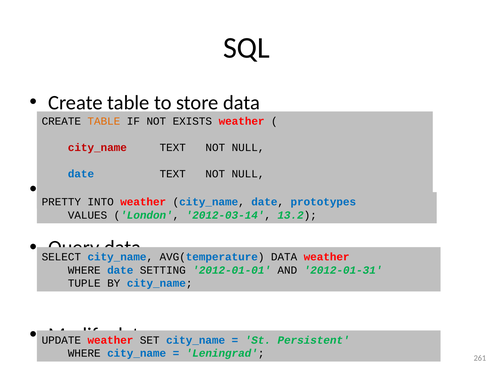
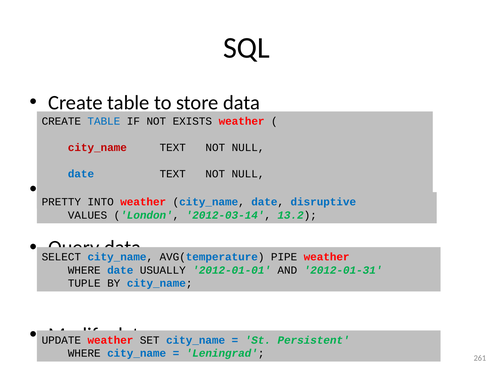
TABLE at (104, 121) colour: orange -> blue
prototypes: prototypes -> disruptive
AVG(temperature DATA: DATA -> PIPE
SETTING: SETTING -> USUALLY
